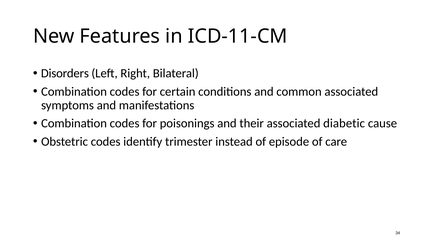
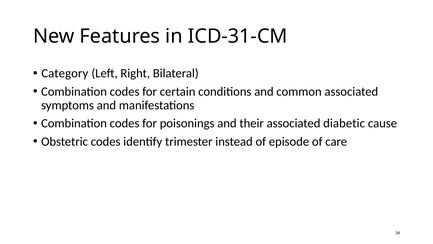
ICD-11-CM: ICD-11-CM -> ICD-31-CM
Disorders: Disorders -> Category
